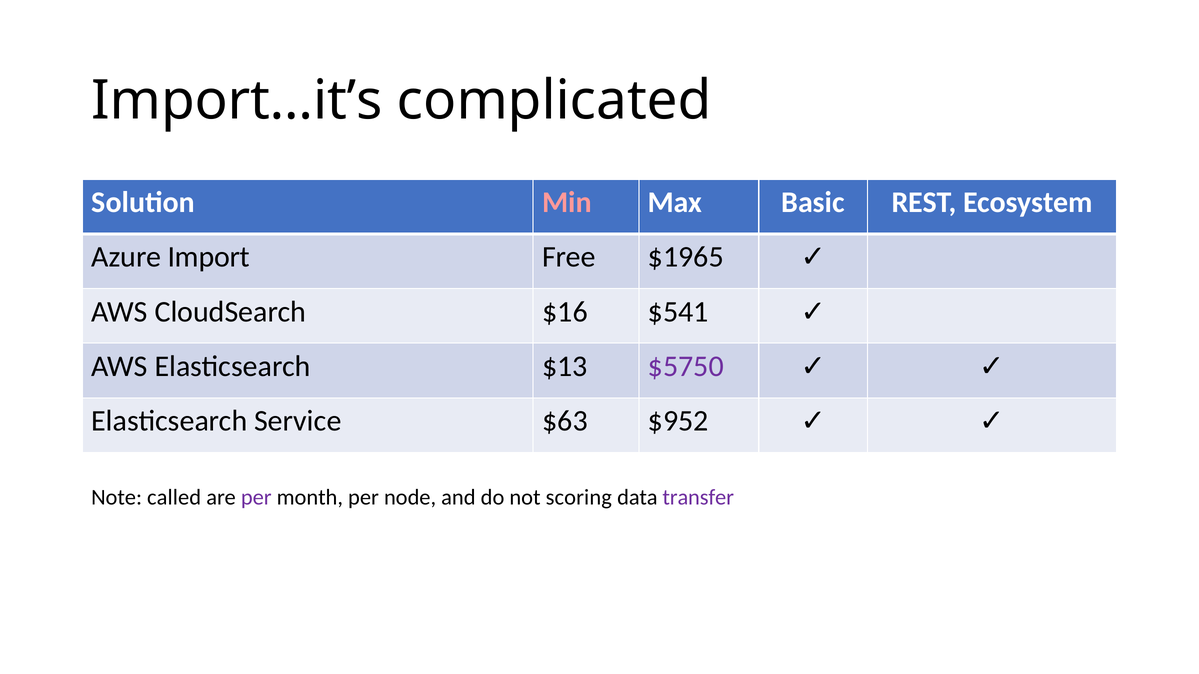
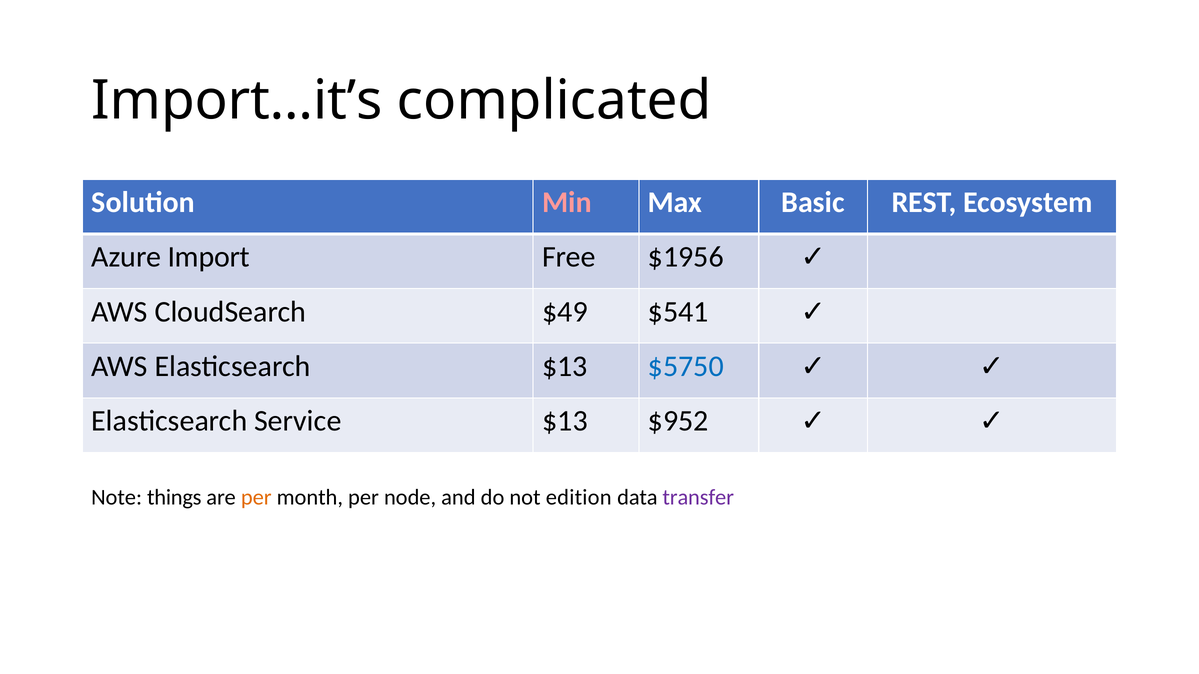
$1965: $1965 -> $1956
$16: $16 -> $49
$5750 colour: purple -> blue
Service $63: $63 -> $13
called: called -> things
per at (256, 497) colour: purple -> orange
scoring: scoring -> edition
